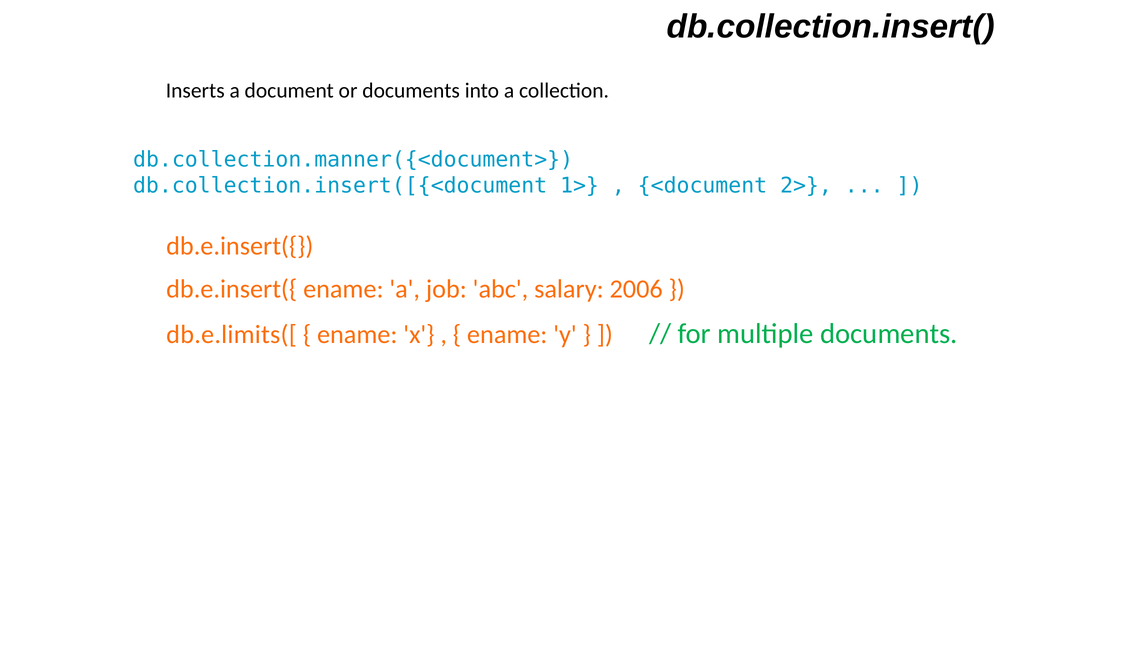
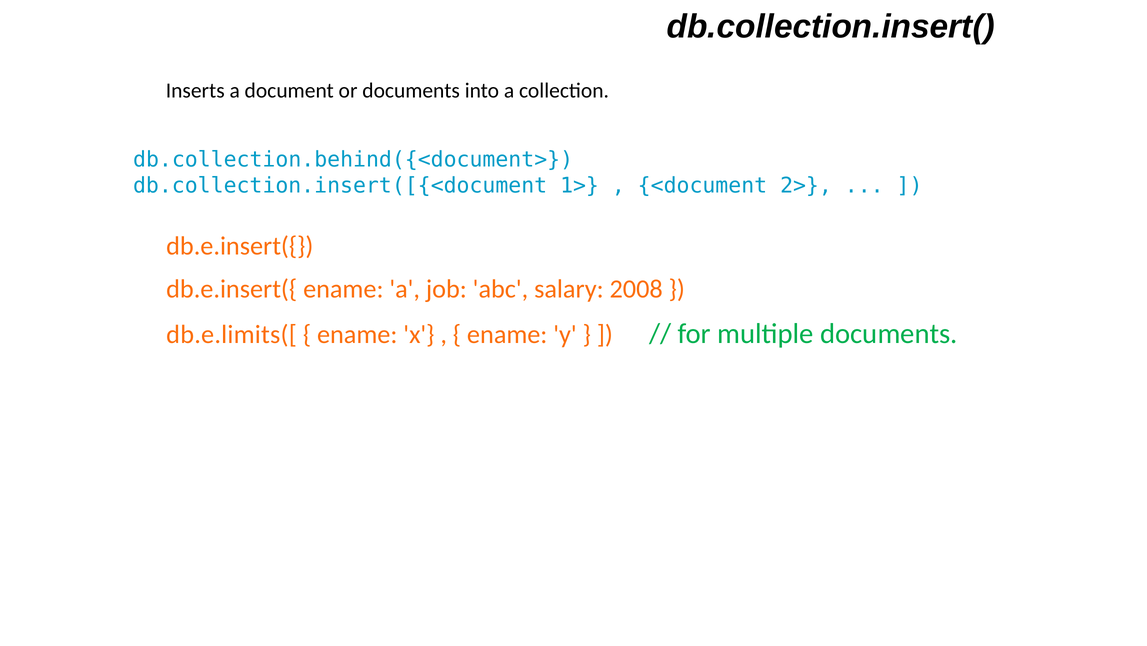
db.collection.manner({<document>: db.collection.manner({<document> -> db.collection.behind({<document>
2006: 2006 -> 2008
